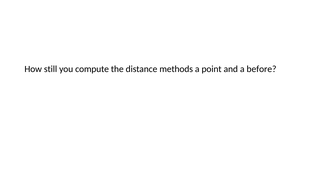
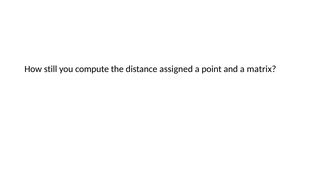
methods: methods -> assigned
before: before -> matrix
